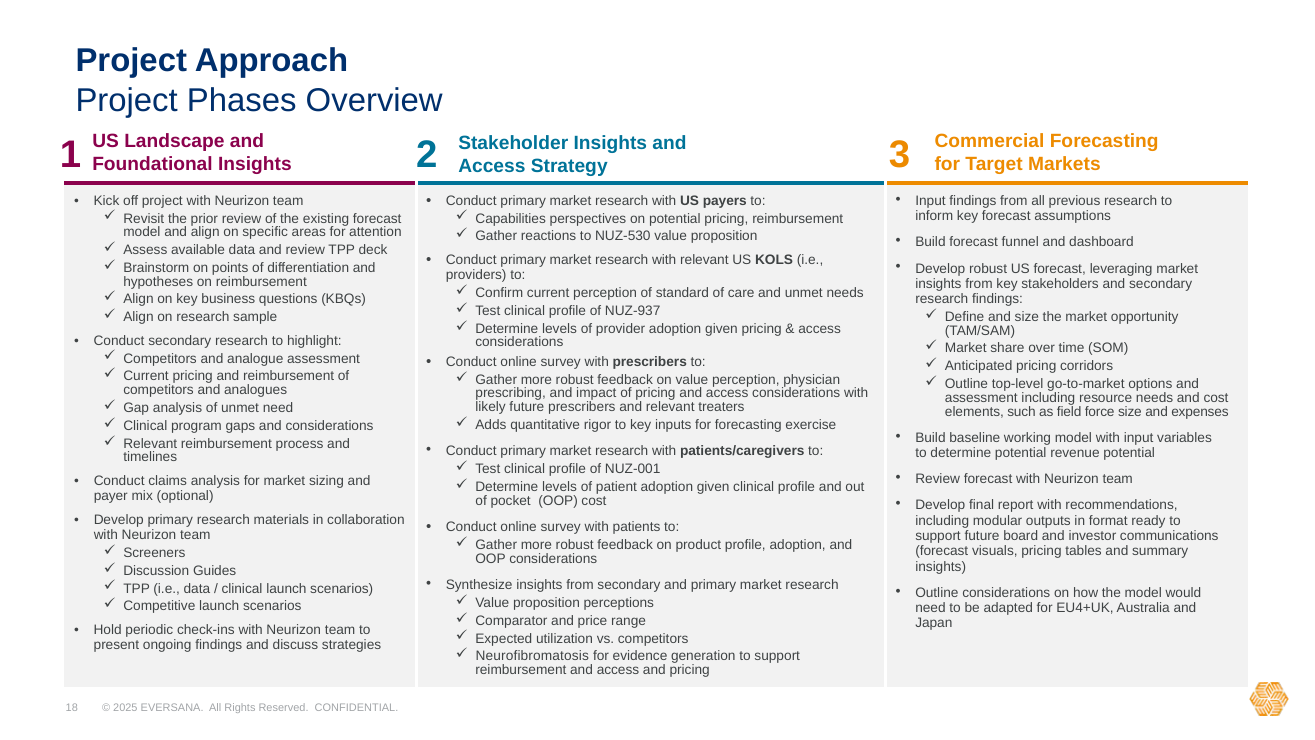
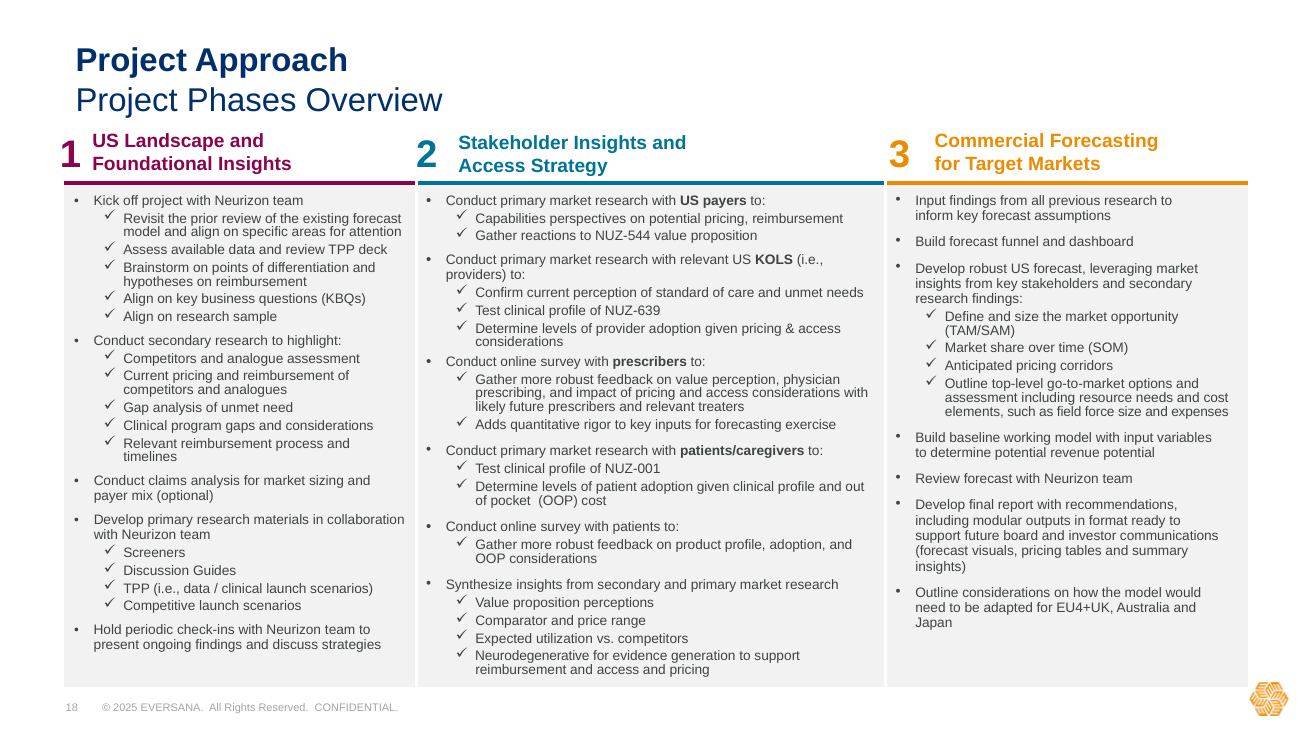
NUZ-530: NUZ-530 -> NUZ-544
NUZ-937: NUZ-937 -> NUZ-639
Neurofibromatosis: Neurofibromatosis -> Neurodegenerative
